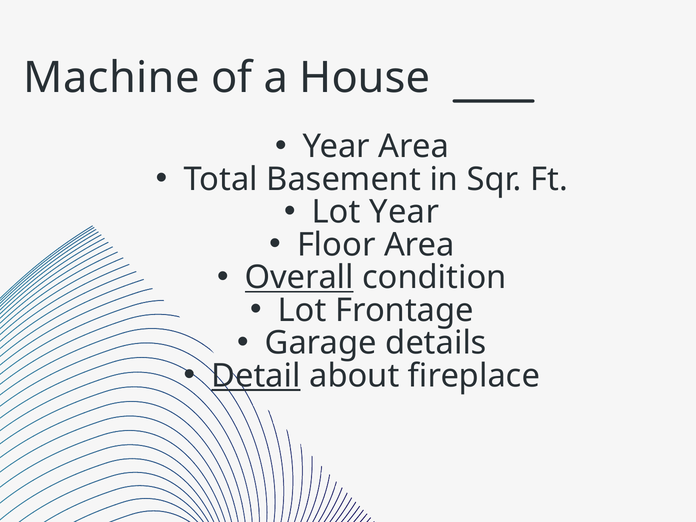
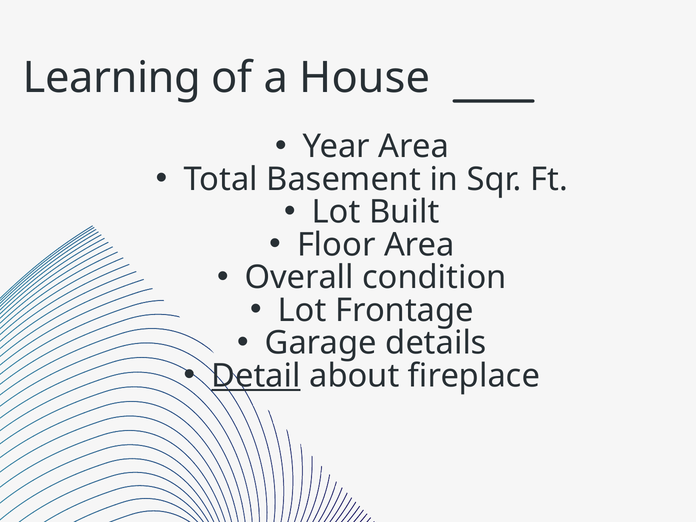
Machine: Machine -> Learning
Lot Year: Year -> Built
Overall underline: present -> none
